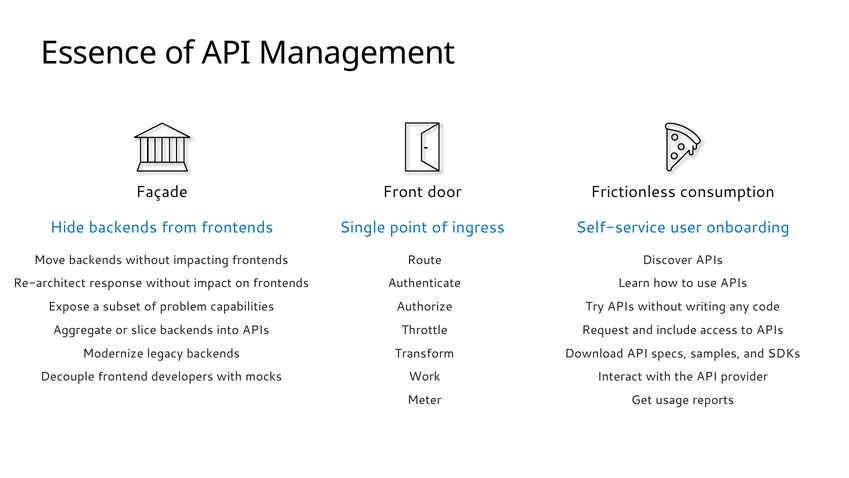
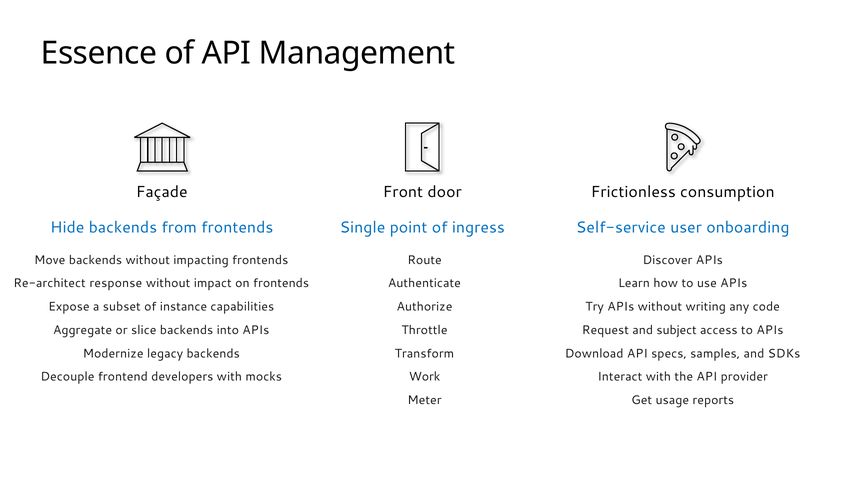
problem: problem -> instance
include: include -> subject
